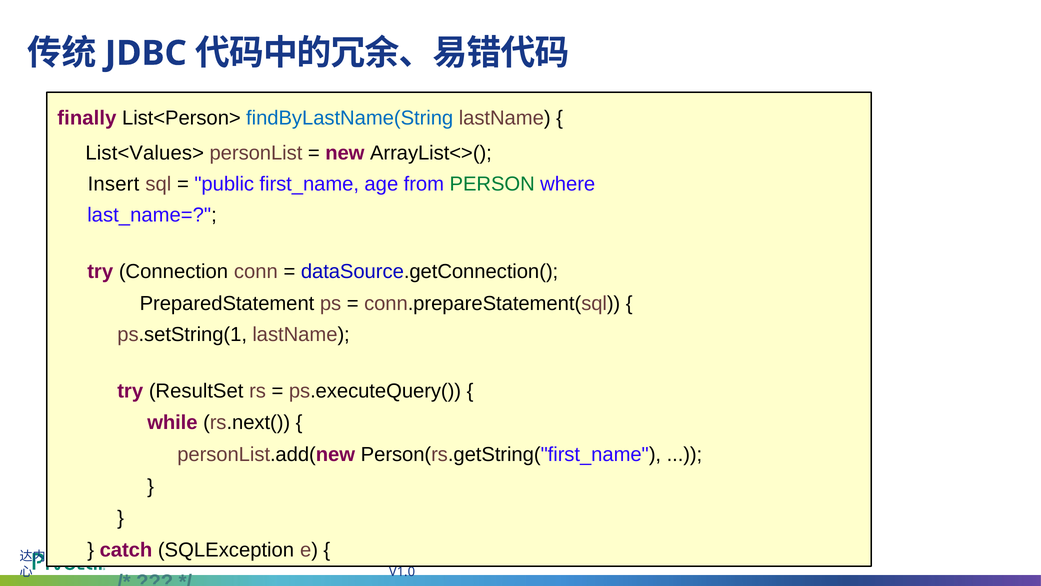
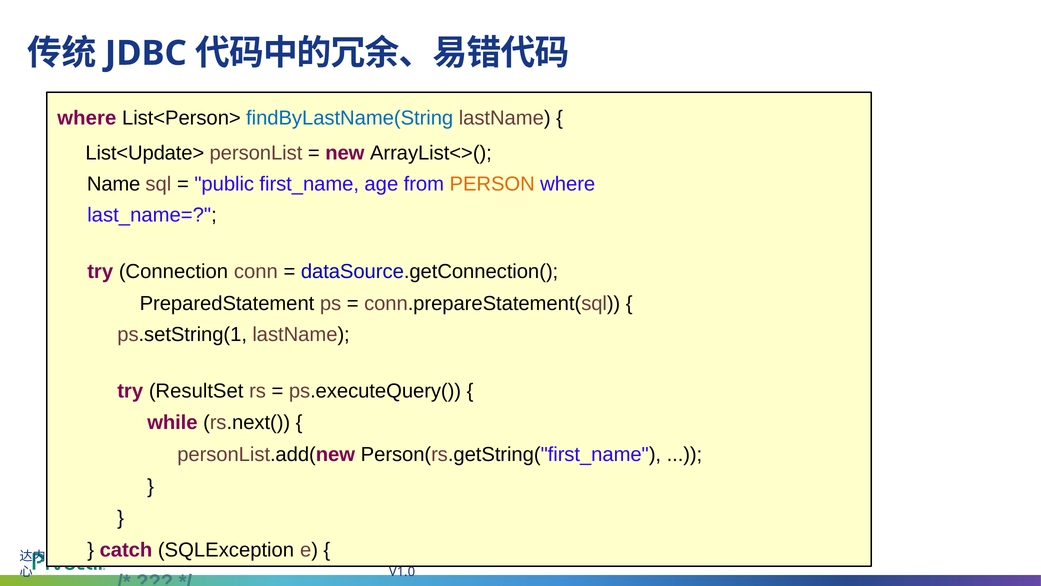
finally at (87, 118): finally -> where
List<Values>: List<Values> -> List<Update>
Insert: Insert -> Name
PERSON colour: green -> orange
